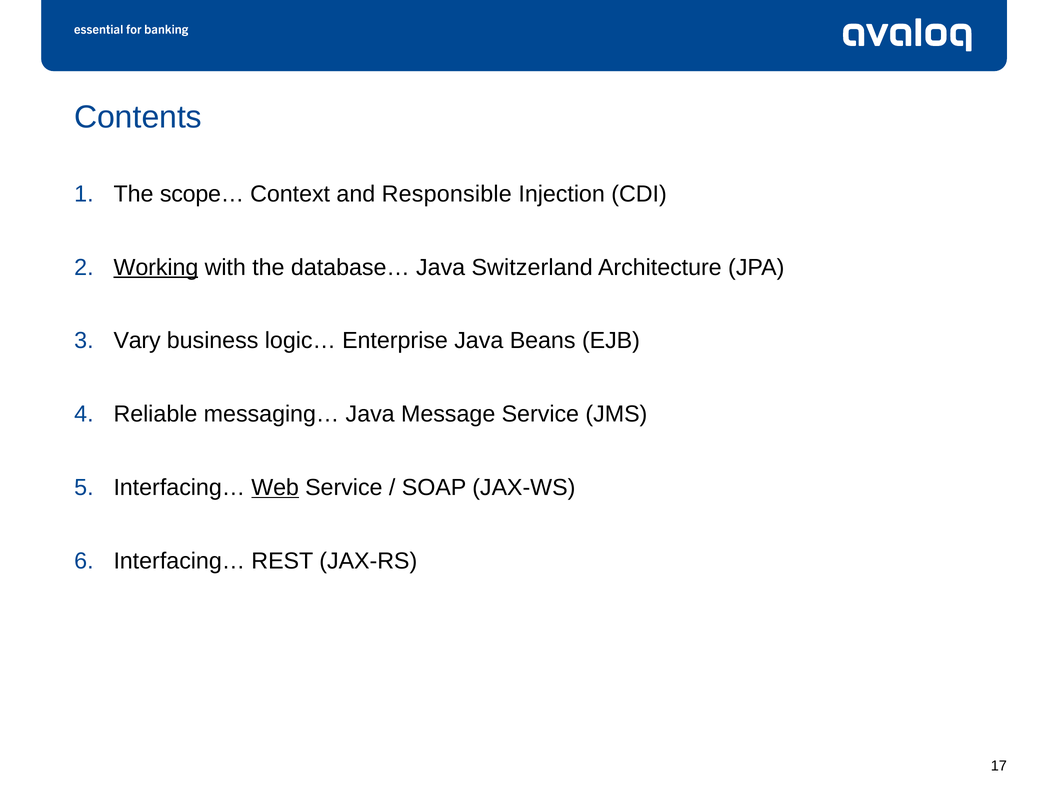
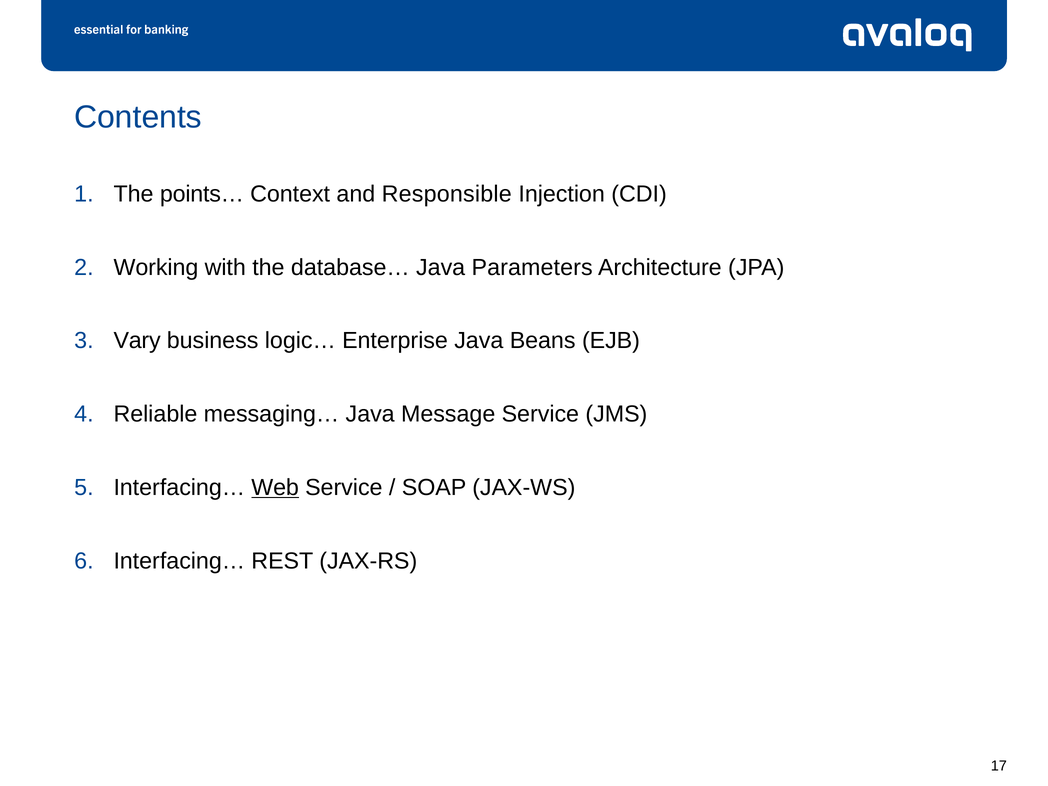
scope…: scope… -> points…
Working underline: present -> none
Switzerland: Switzerland -> Parameters
